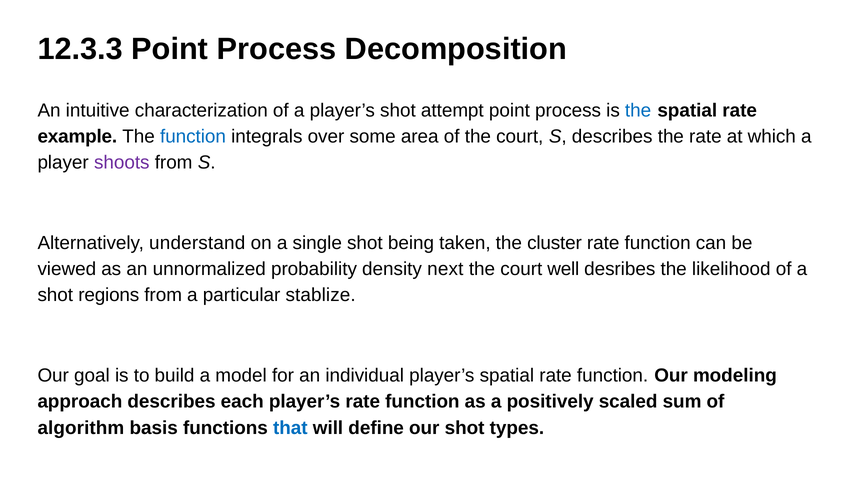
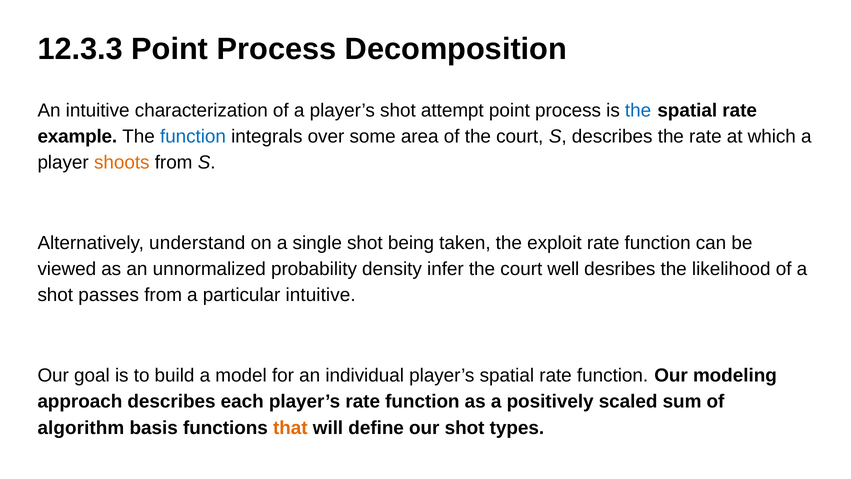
shoots colour: purple -> orange
cluster: cluster -> exploit
next: next -> infer
regions: regions -> passes
particular stablize: stablize -> intuitive
that colour: blue -> orange
